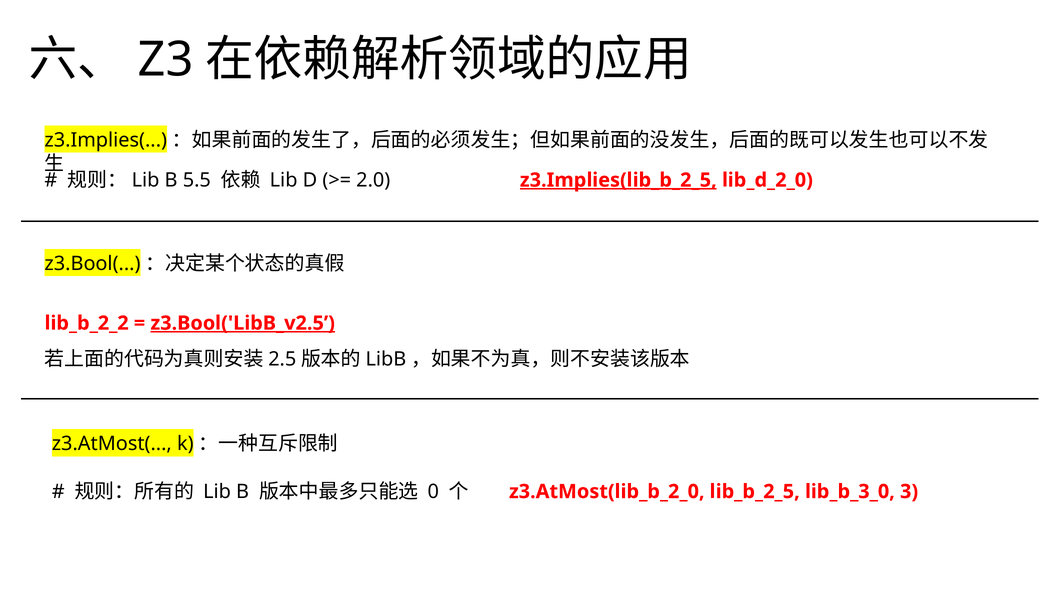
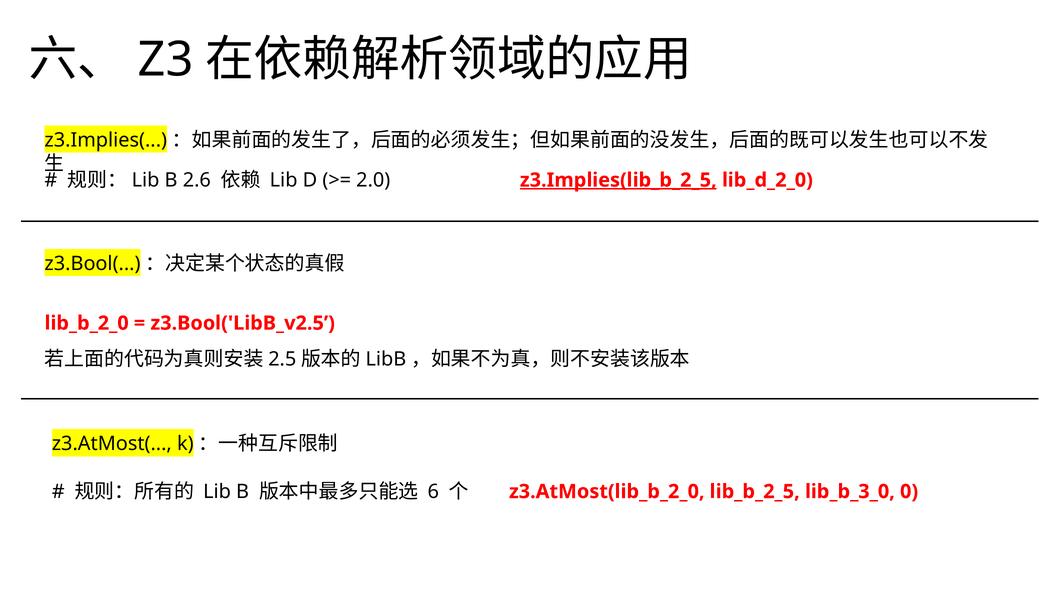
5.5: 5.5 -> 2.6
lib_b_2_2: lib_b_2_2 -> lib_b_2_0
z3.Bool('LibB_v2.5 underline: present -> none
0: 0 -> 6
3: 3 -> 0
